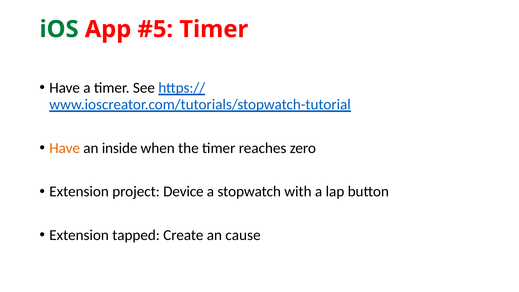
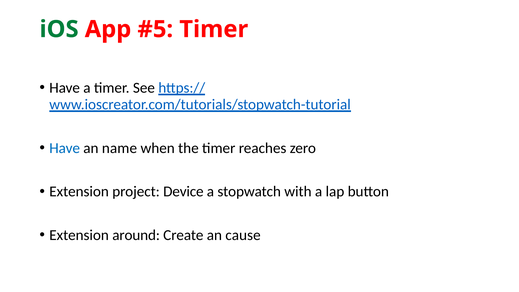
Have at (65, 148) colour: orange -> blue
inside: inside -> name
tapped: tapped -> around
